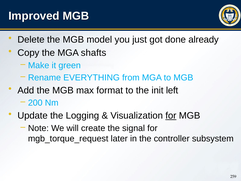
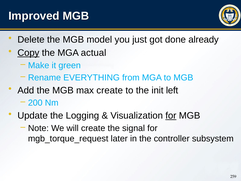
Copy underline: none -> present
shafts: shafts -> actual
max format: format -> create
